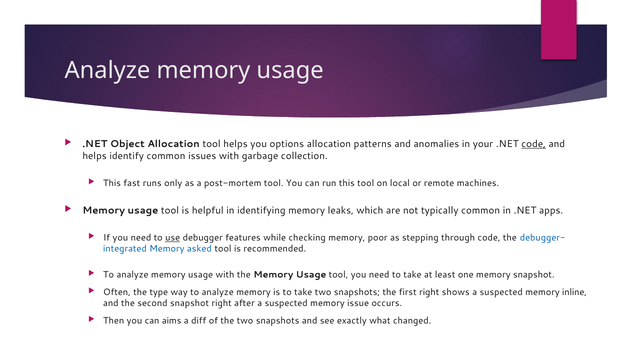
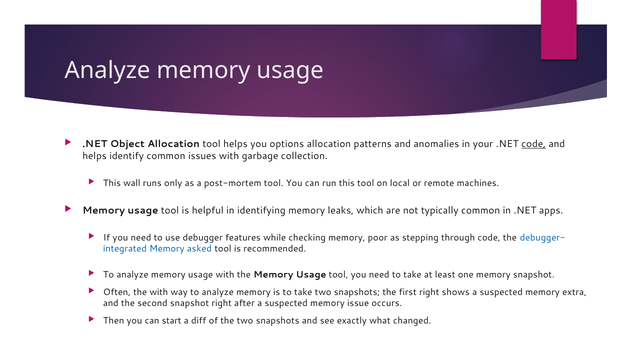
fast: fast -> wall
use underline: present -> none
the type: type -> with
inline: inline -> extra
aims: aims -> start
